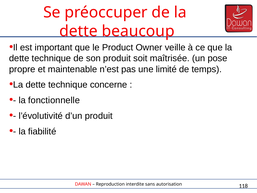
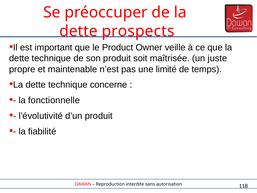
beaucoup: beaucoup -> prospects
pose: pose -> juste
